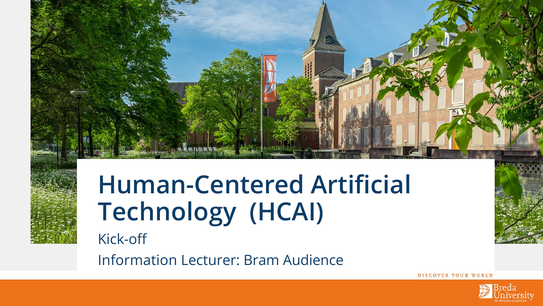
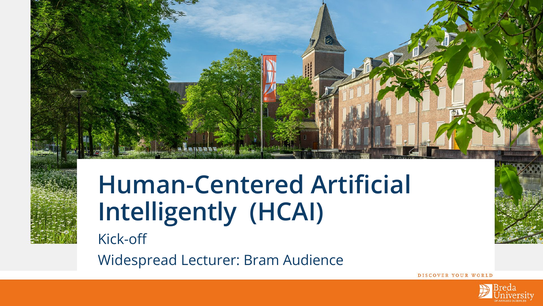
Technology: Technology -> Intelligently
Information: Information -> Widespread
